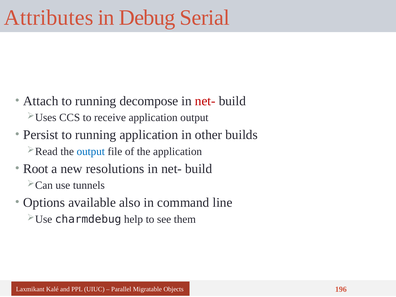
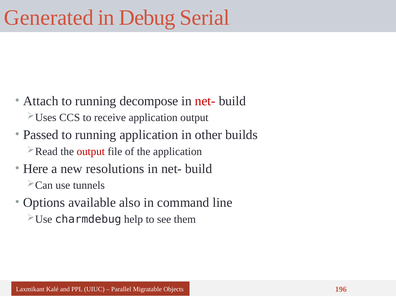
Attributes: Attributes -> Generated
Persist: Persist -> Passed
output at (91, 151) colour: blue -> red
Root: Root -> Here
